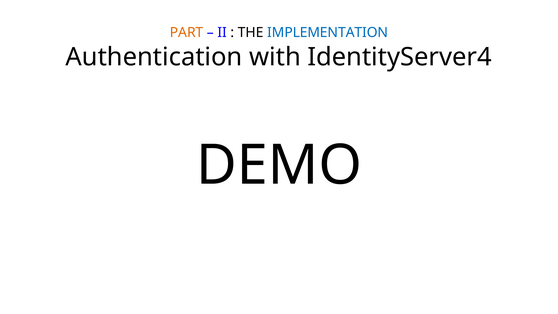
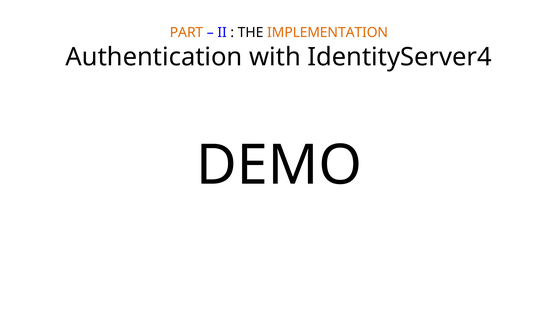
IMPLEMENTATION colour: blue -> orange
